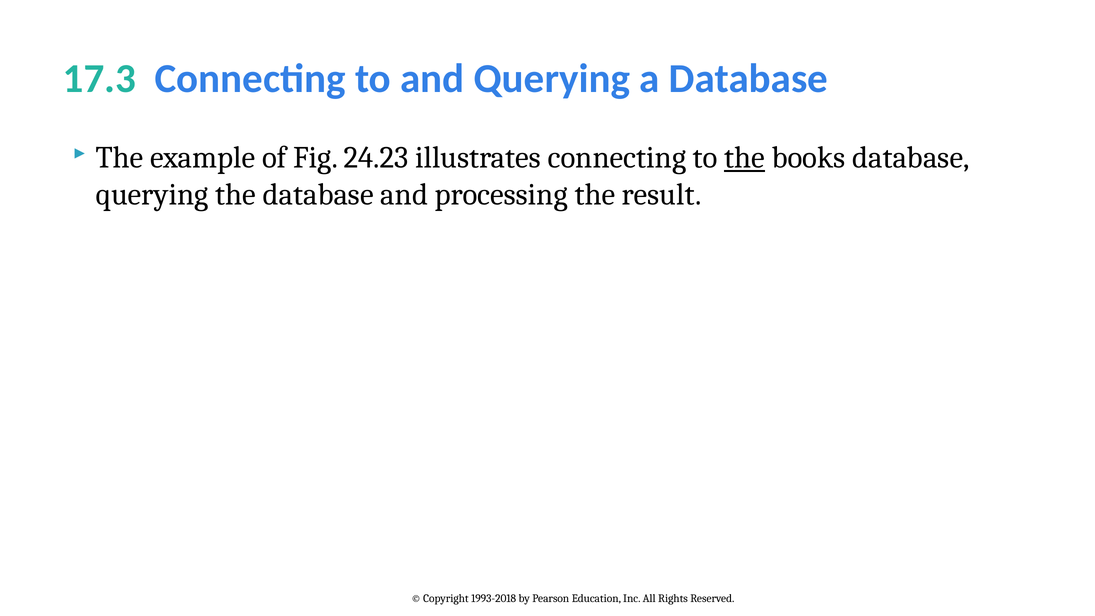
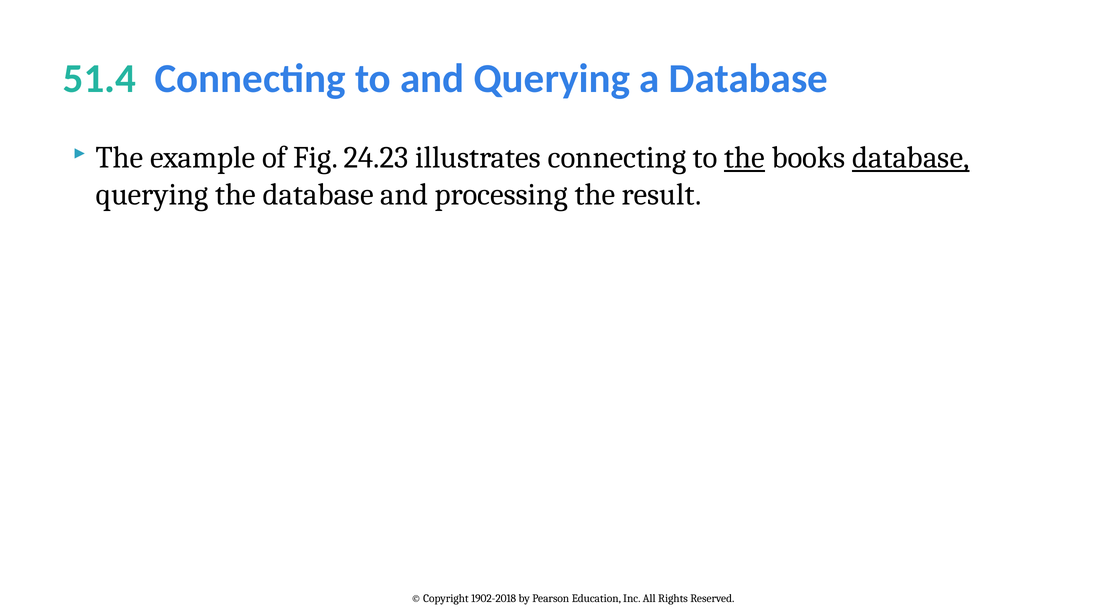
17.3: 17.3 -> 51.4
database at (911, 158) underline: none -> present
1993-2018: 1993-2018 -> 1902-2018
